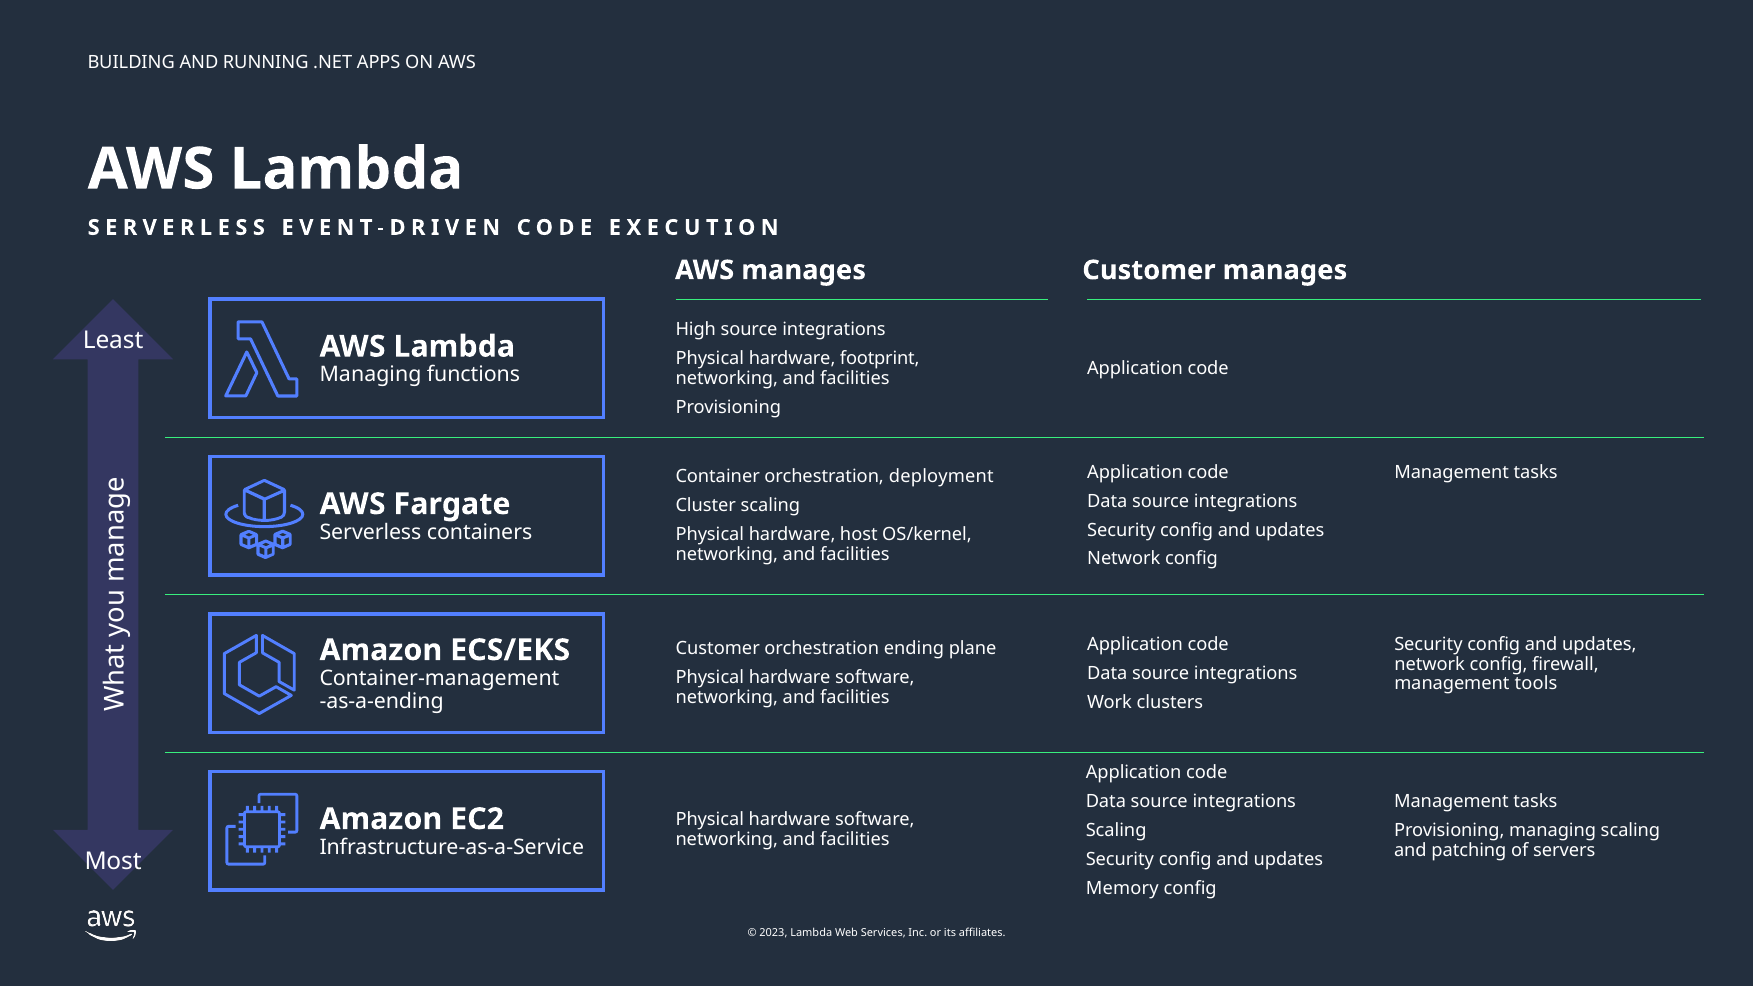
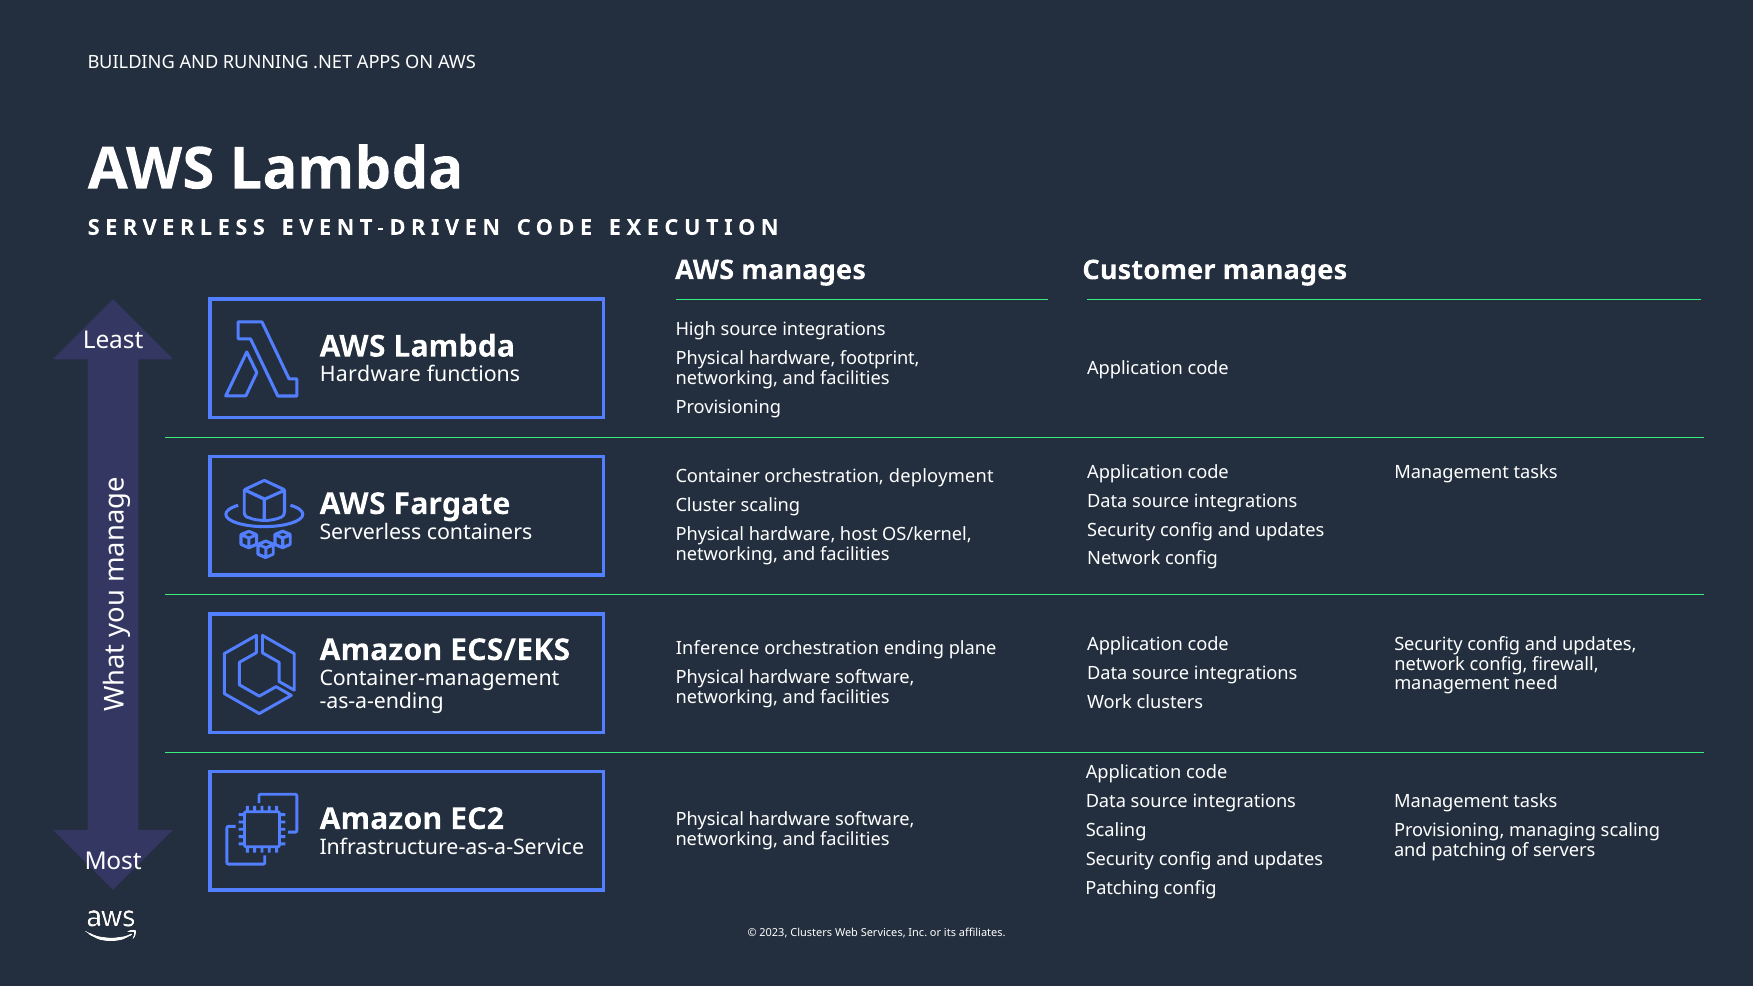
Managing at (370, 375): Managing -> Hardware
Customer at (718, 649): Customer -> Inference
tools: tools -> need
Memory at (1122, 888): Memory -> Patching
Lambda at (811, 932): Lambda -> Clusters
